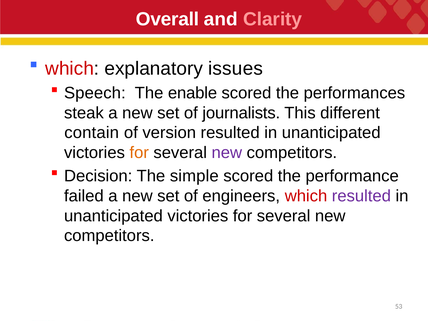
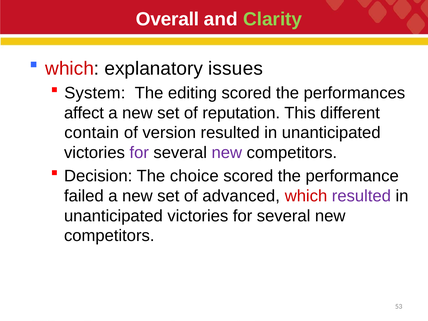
Clarity colour: pink -> light green
Speech: Speech -> System
enable: enable -> editing
steak: steak -> affect
journalists: journalists -> reputation
for at (139, 153) colour: orange -> purple
simple: simple -> choice
engineers: engineers -> advanced
